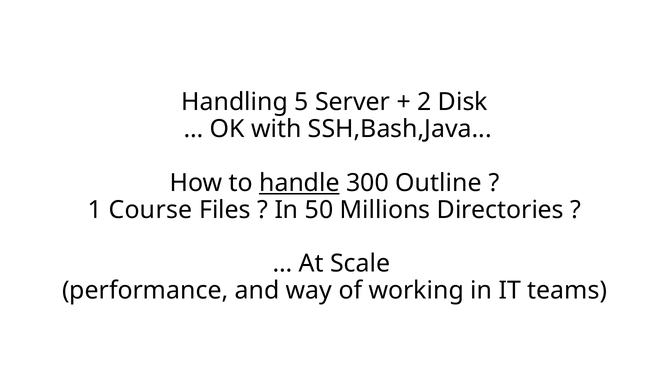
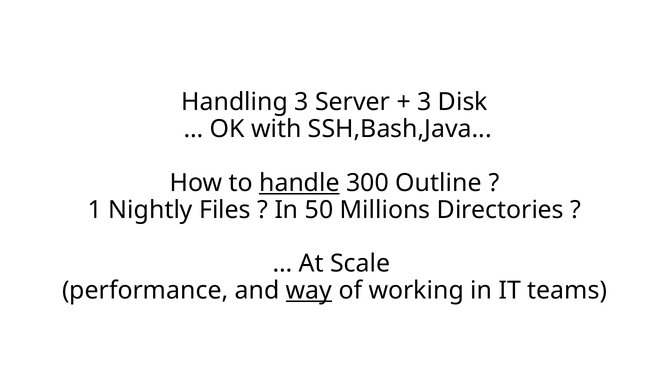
Handling 5: 5 -> 3
2 at (424, 102): 2 -> 3
Course: Course -> Nightly
way underline: none -> present
